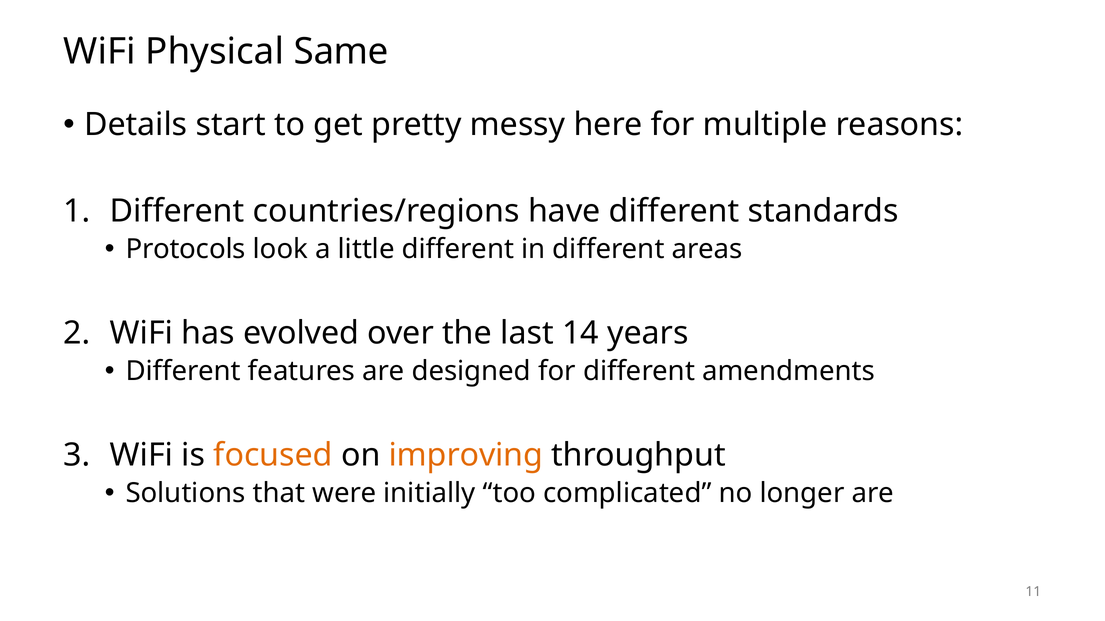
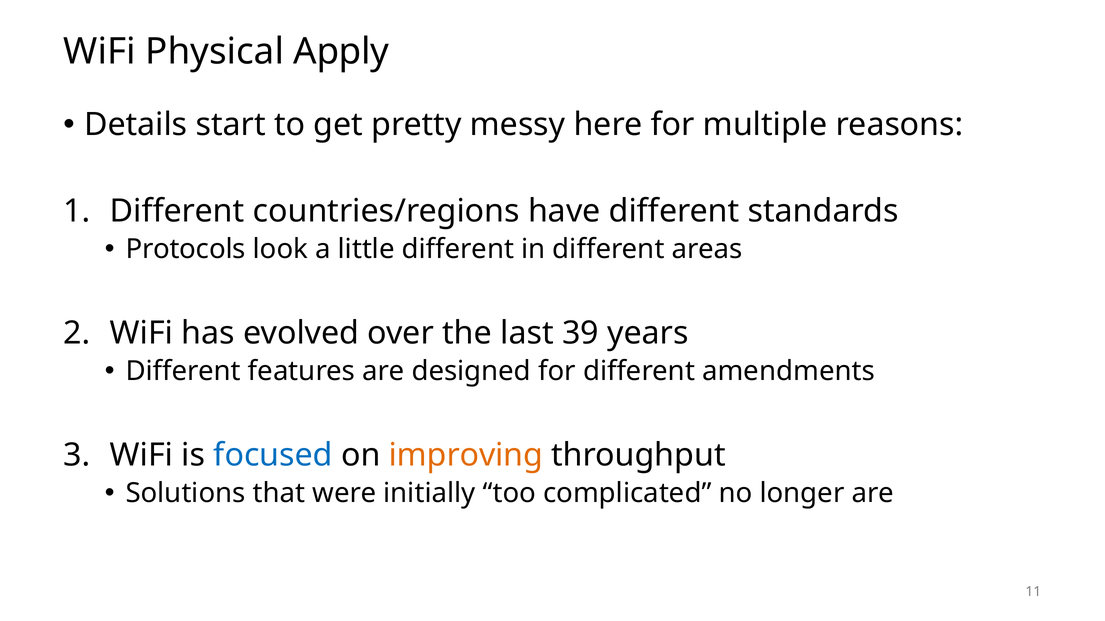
Same: Same -> Apply
14: 14 -> 39
focused colour: orange -> blue
